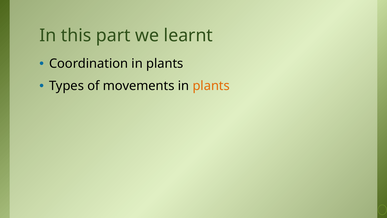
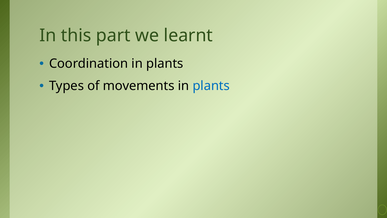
plants at (211, 86) colour: orange -> blue
